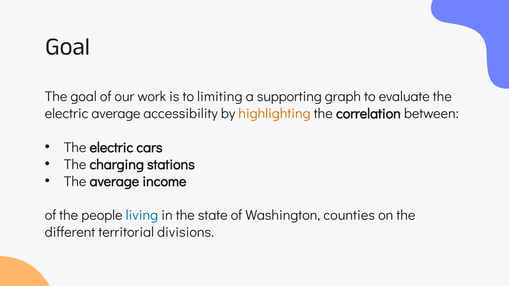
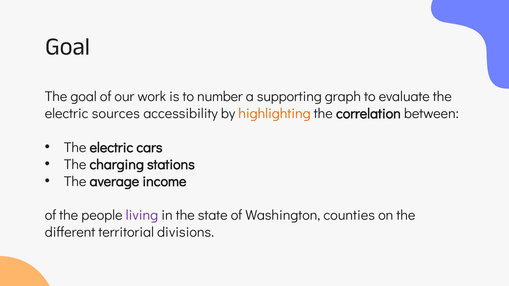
limiting: limiting -> number
electric average: average -> sources
living colour: blue -> purple
